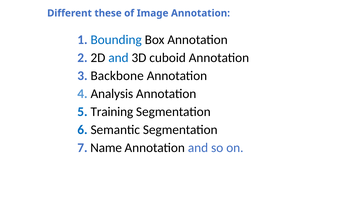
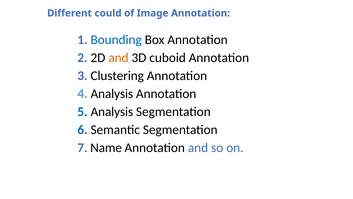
these: these -> could
and at (118, 58) colour: blue -> orange
Backbone: Backbone -> Clustering
5 Training: Training -> Analysis
